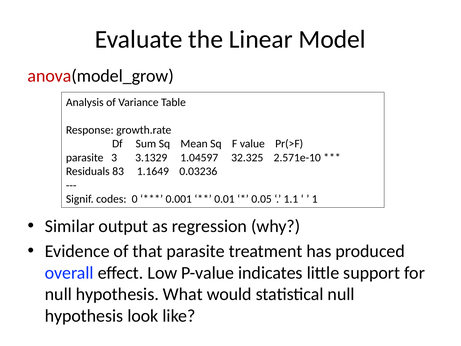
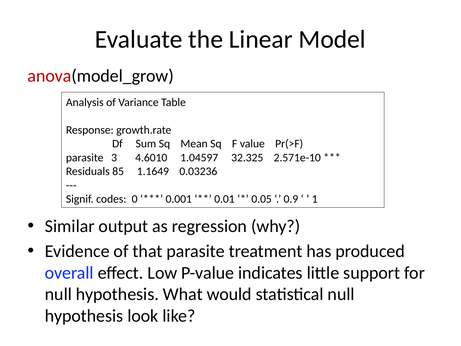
3.1329: 3.1329 -> 4.6010
83: 83 -> 85
1.1: 1.1 -> 0.9
